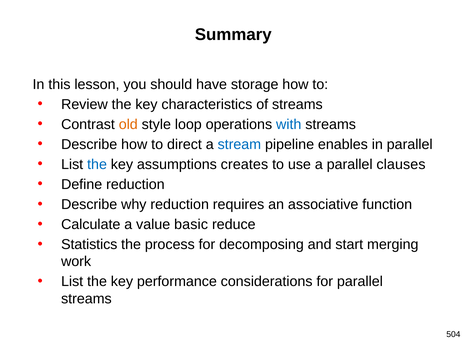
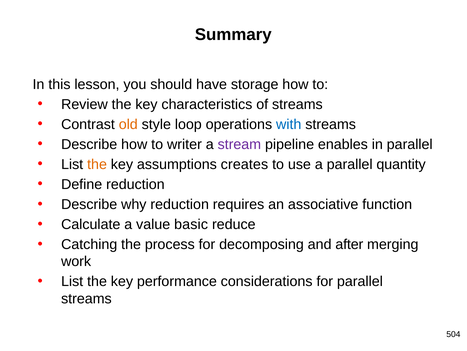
direct: direct -> writer
stream colour: blue -> purple
the at (97, 164) colour: blue -> orange
clauses: clauses -> quantity
Statistics: Statistics -> Catching
start: start -> after
